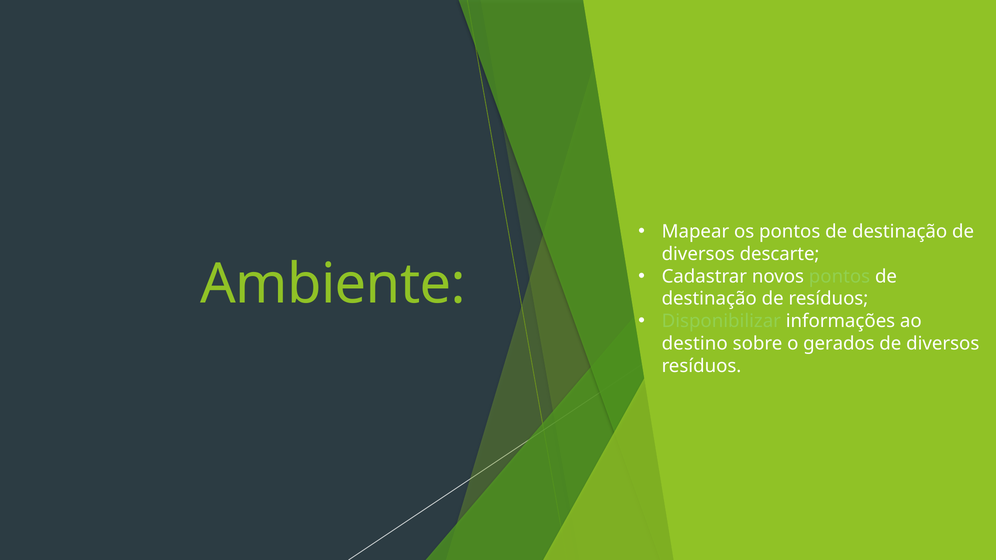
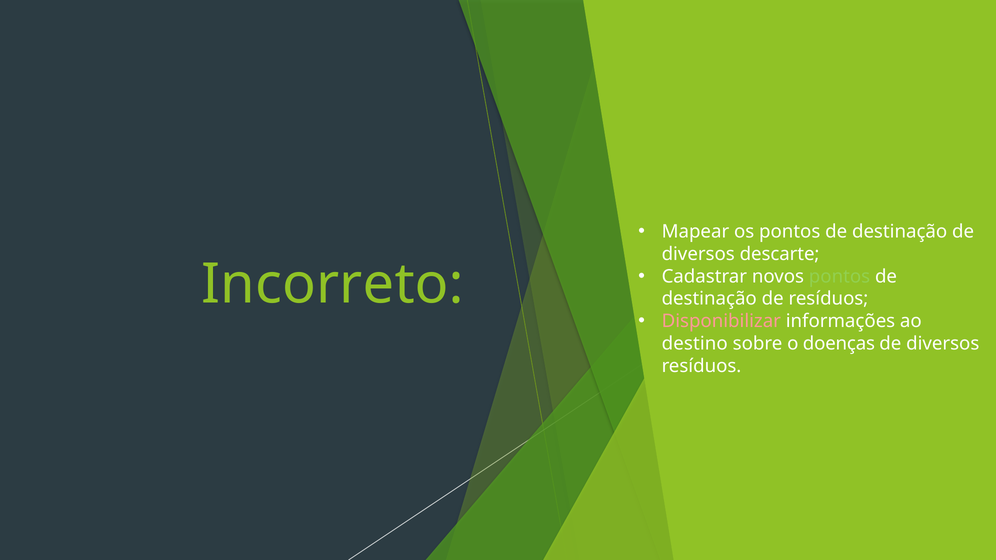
Ambiente: Ambiente -> Incorreto
Disponibilizar colour: light green -> pink
gerados: gerados -> doenças
